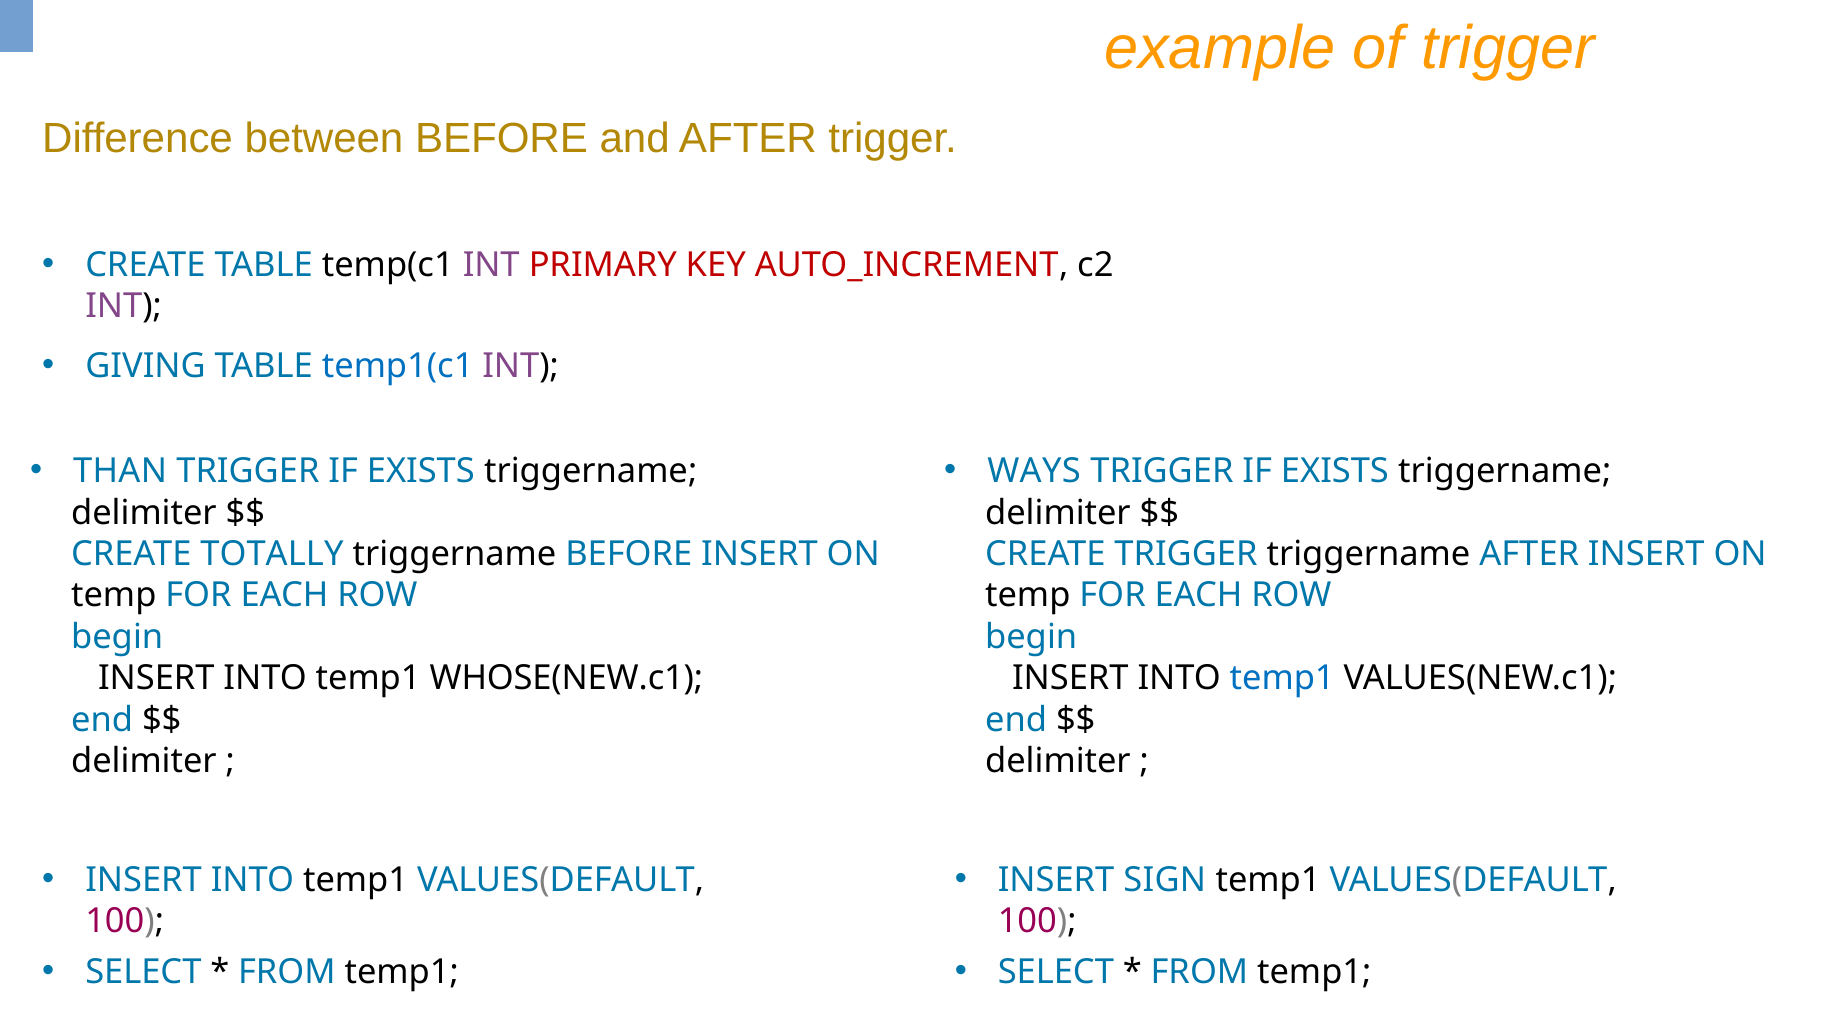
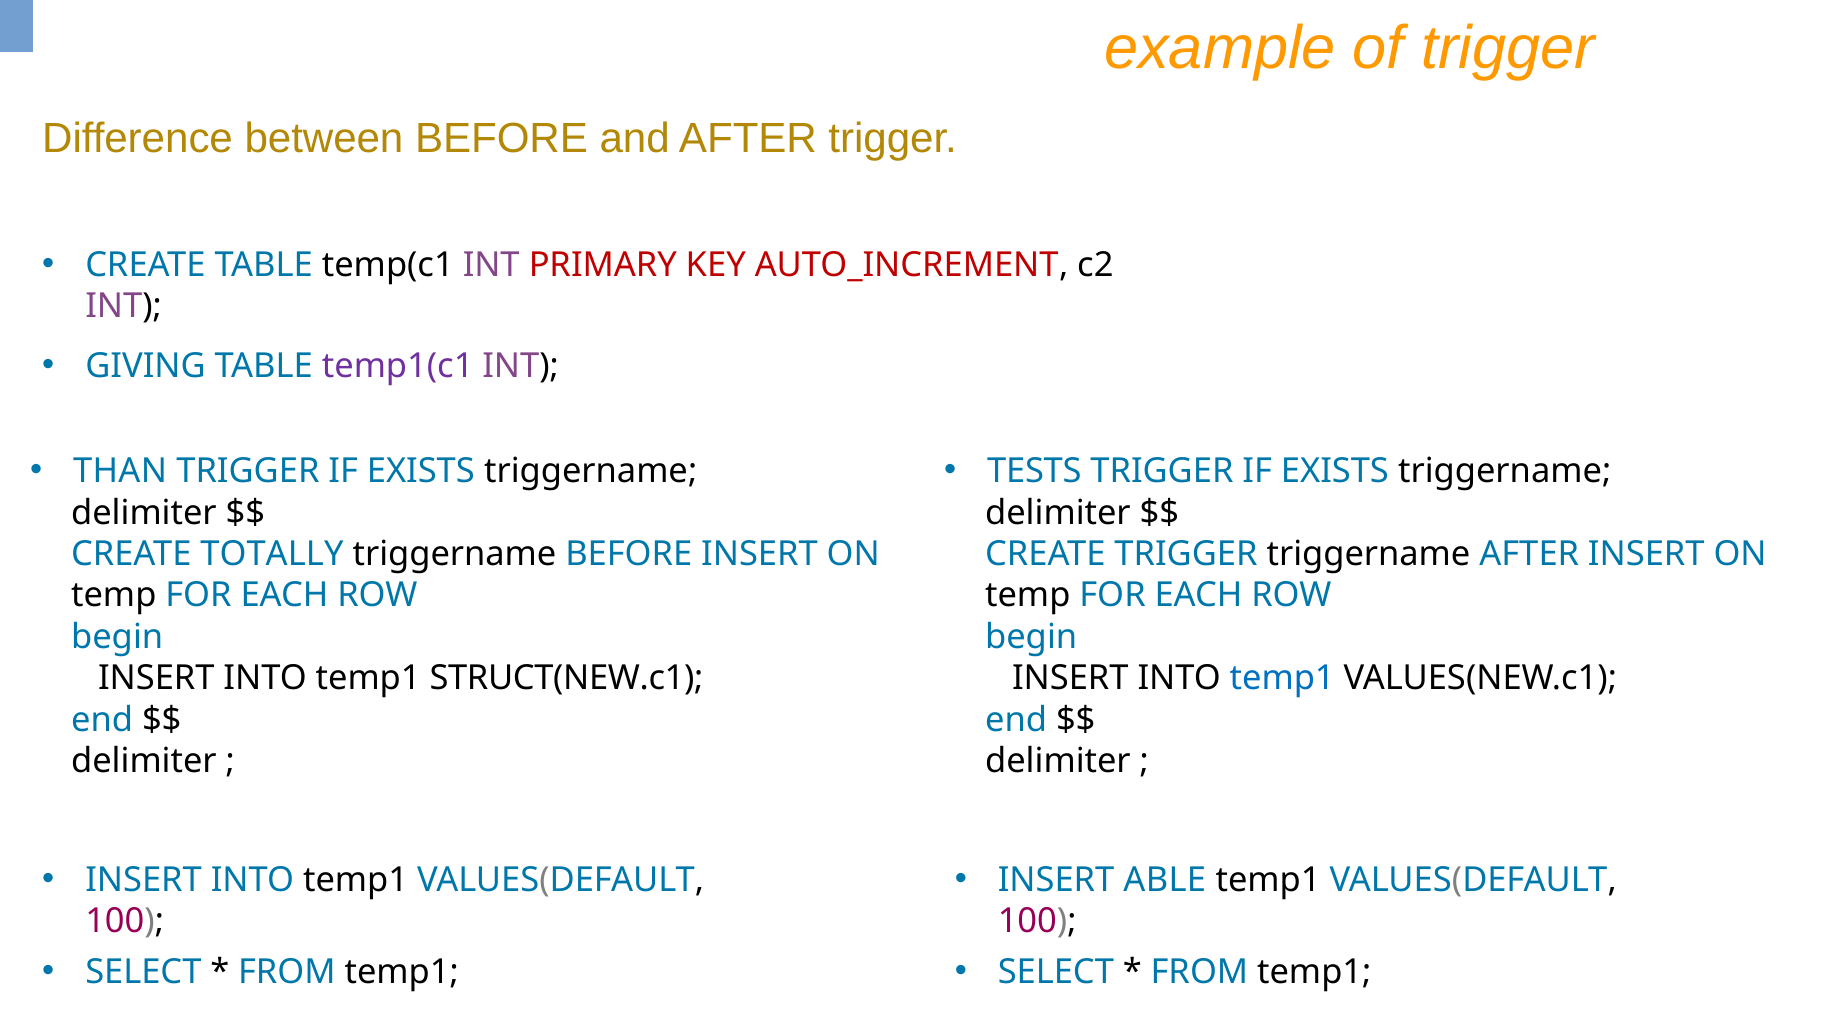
temp1(c1 colour: blue -> purple
WAYS: WAYS -> TESTS
WHOSE(NEW.c1: WHOSE(NEW.c1 -> STRUCT(NEW.c1
SIGN: SIGN -> ABLE
